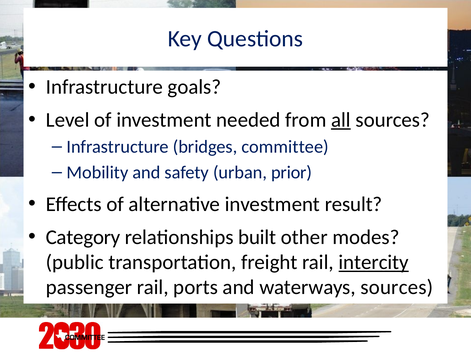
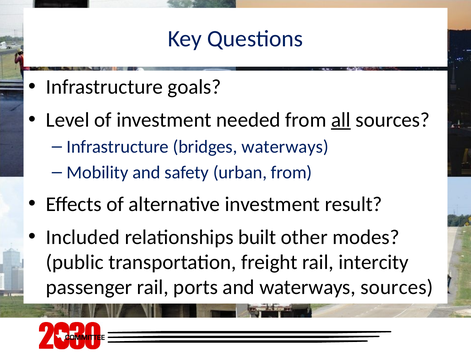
bridges committee: committee -> waterways
urban prior: prior -> from
Category: Category -> Included
intercity underline: present -> none
